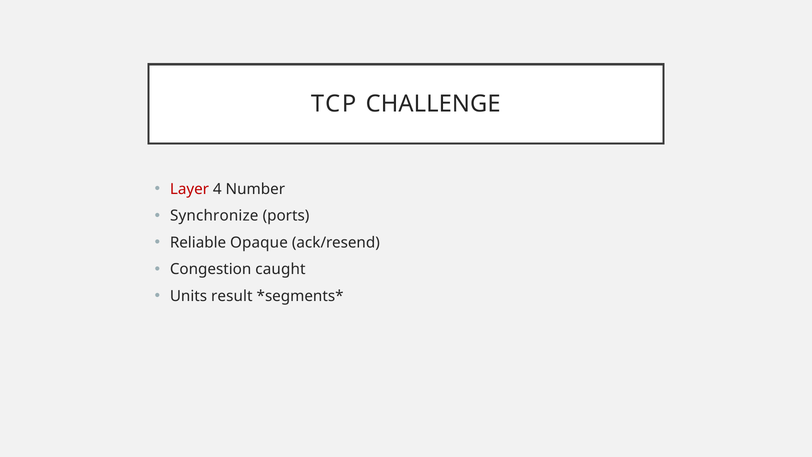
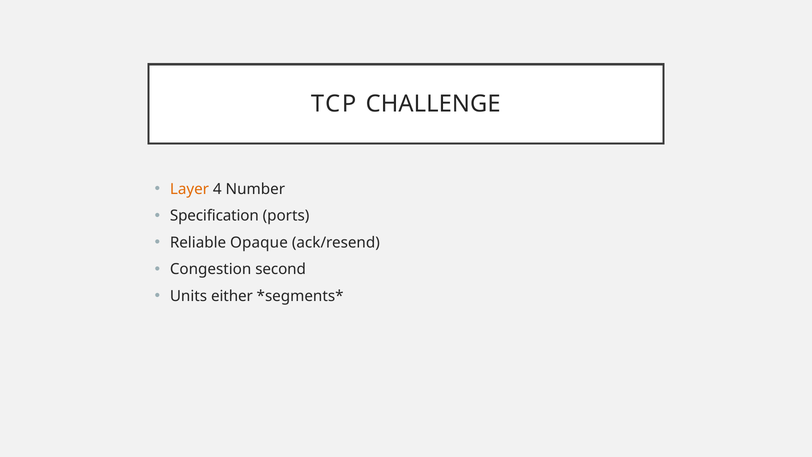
Layer colour: red -> orange
Synchronize: Synchronize -> Specification
caught: caught -> second
result: result -> either
